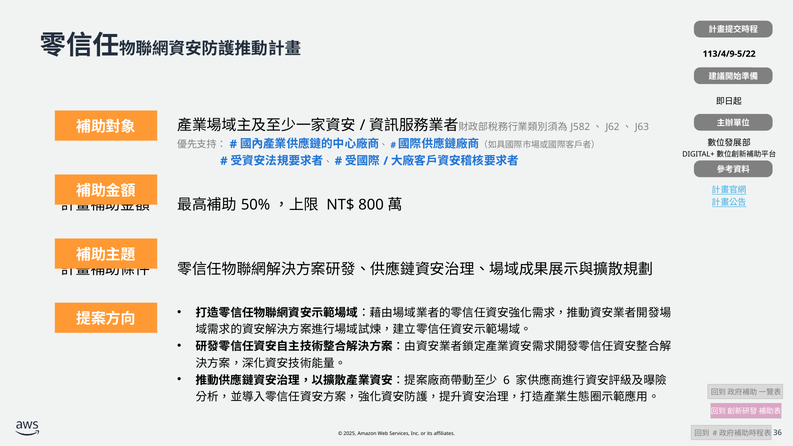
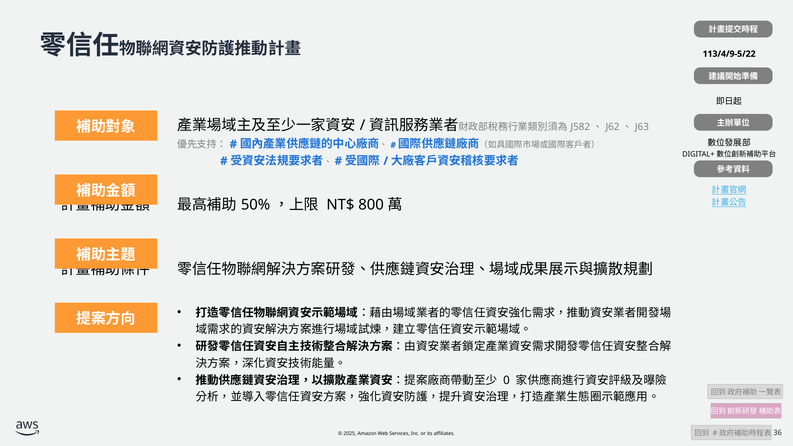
6: 6 -> 0
